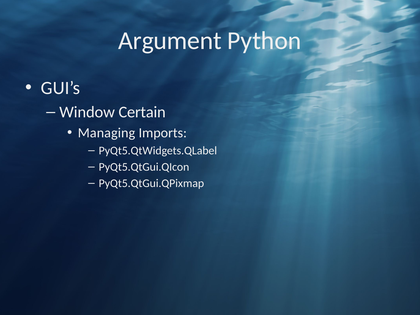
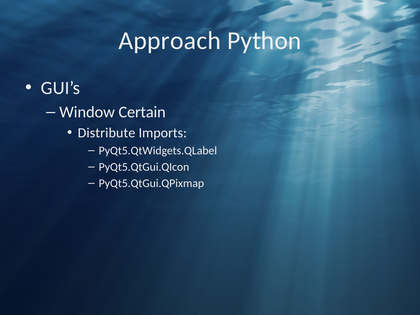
Argument: Argument -> Approach
Managing: Managing -> Distribute
